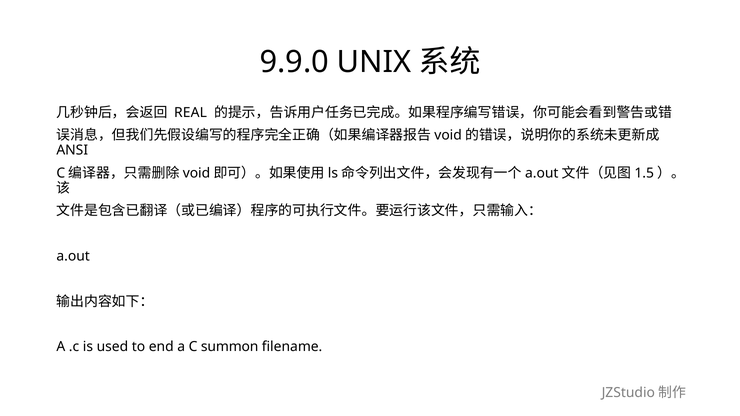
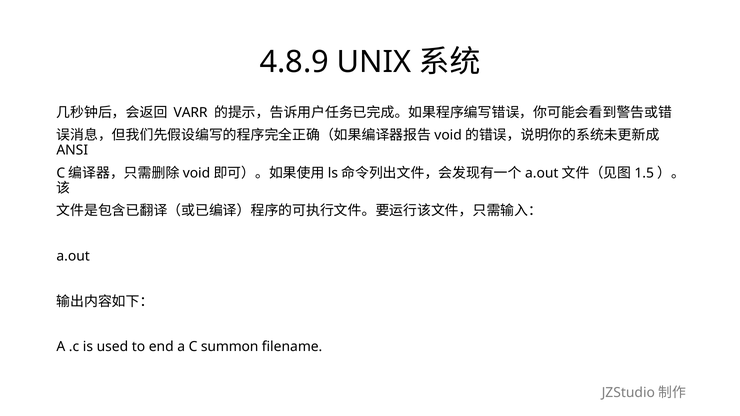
9.9.0: 9.9.0 -> 4.8.9
REAL: REAL -> VARR
